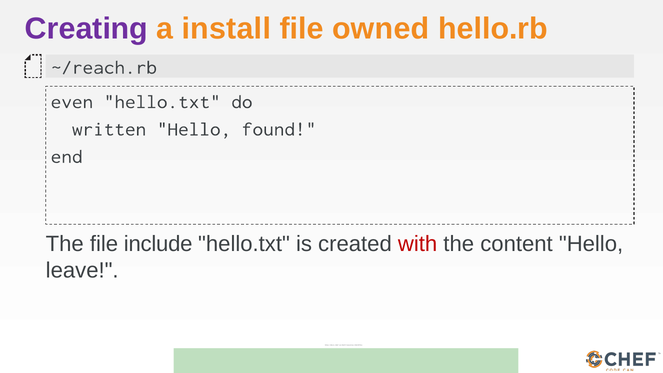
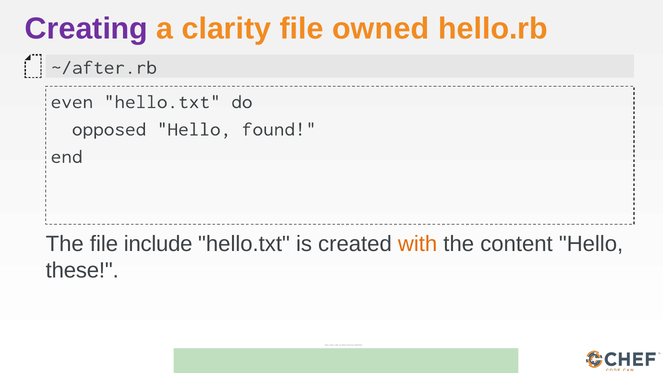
install: install -> clarity
~/reach.rb: ~/reach.rb -> ~/after.rb
written: written -> opposed
with colour: red -> orange
leave: leave -> these
